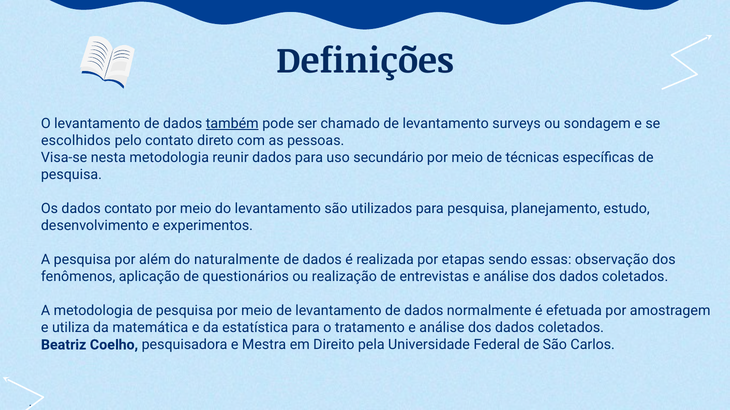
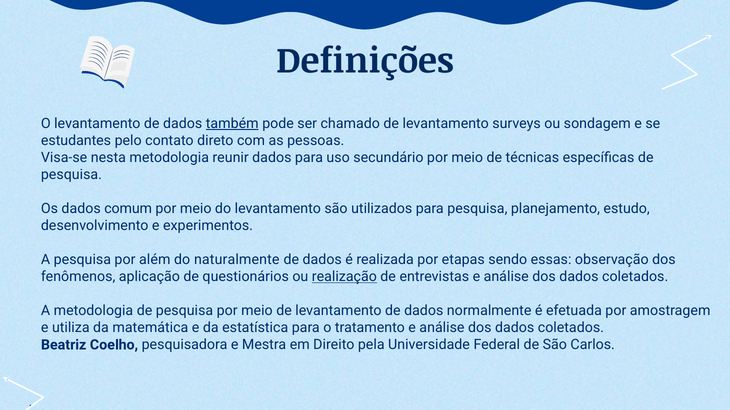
escolhidos: escolhidos -> estudantes
dados contato: contato -> comum
realização underline: none -> present
